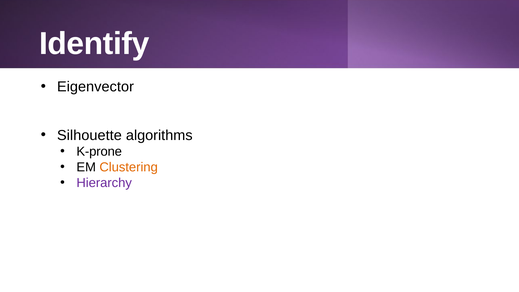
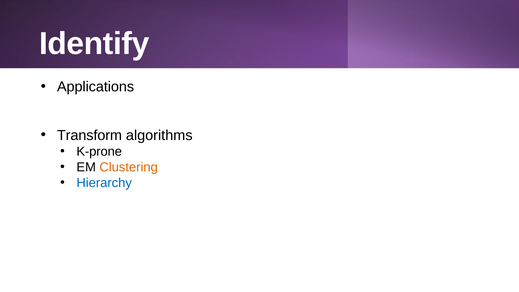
Eigenvector: Eigenvector -> Applications
Silhouette: Silhouette -> Transform
Hierarchy colour: purple -> blue
